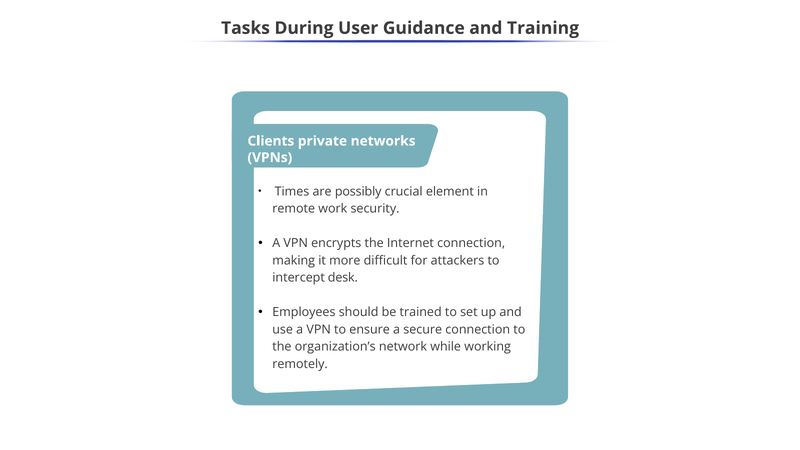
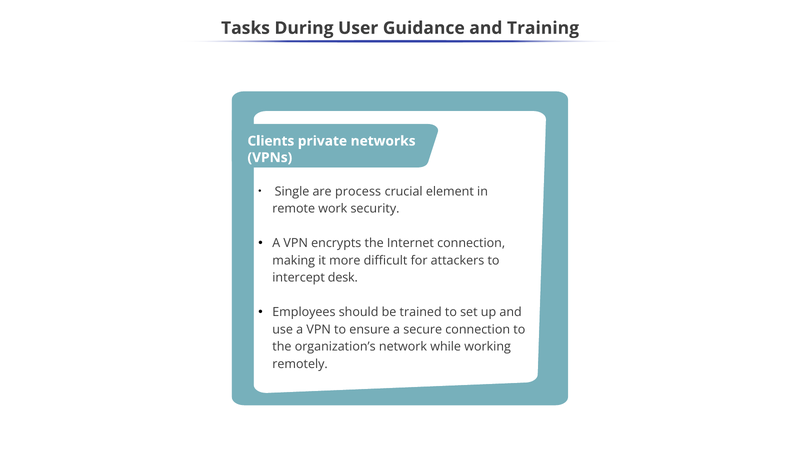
Times: Times -> Single
possibly: possibly -> process
